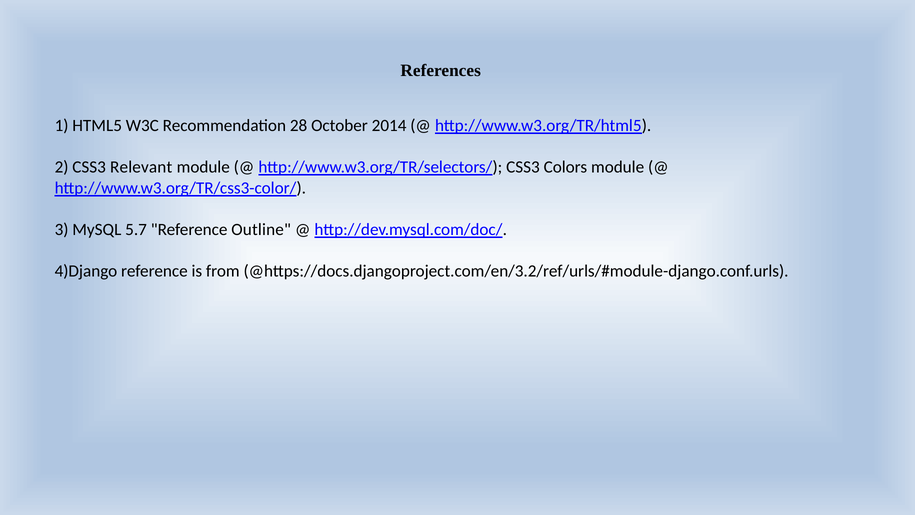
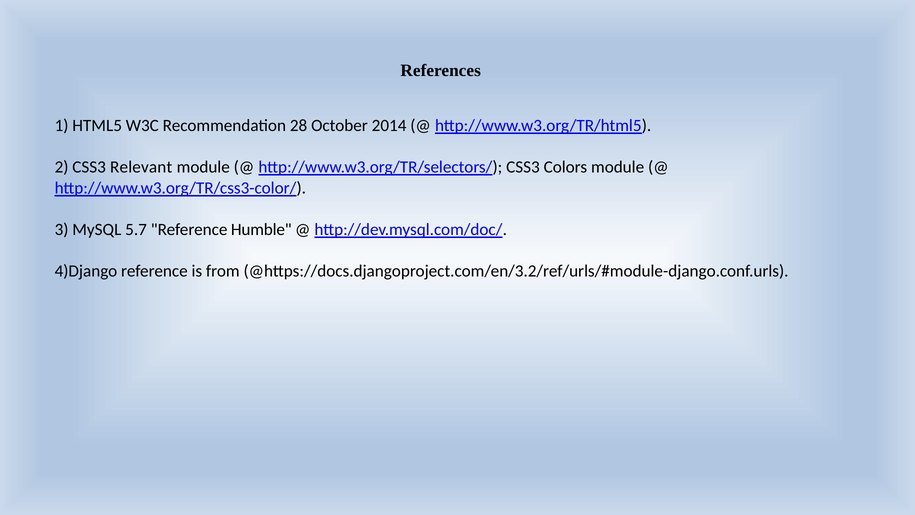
Outline: Outline -> Humble
